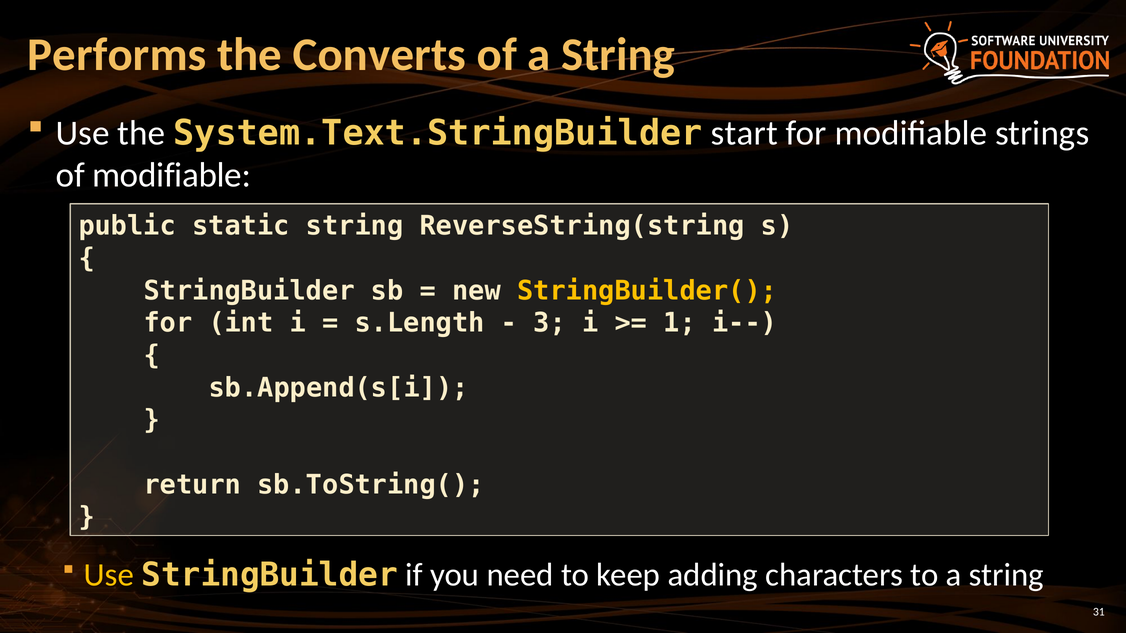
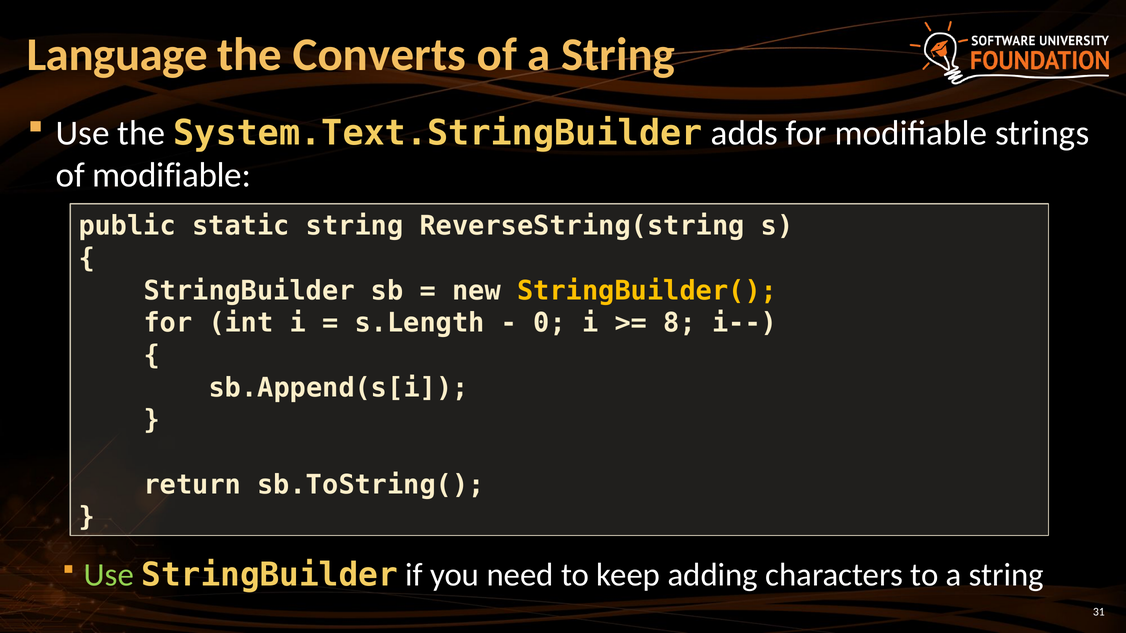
Performs: Performs -> Language
start: start -> adds
3: 3 -> 0
1: 1 -> 8
Use at (109, 575) colour: yellow -> light green
